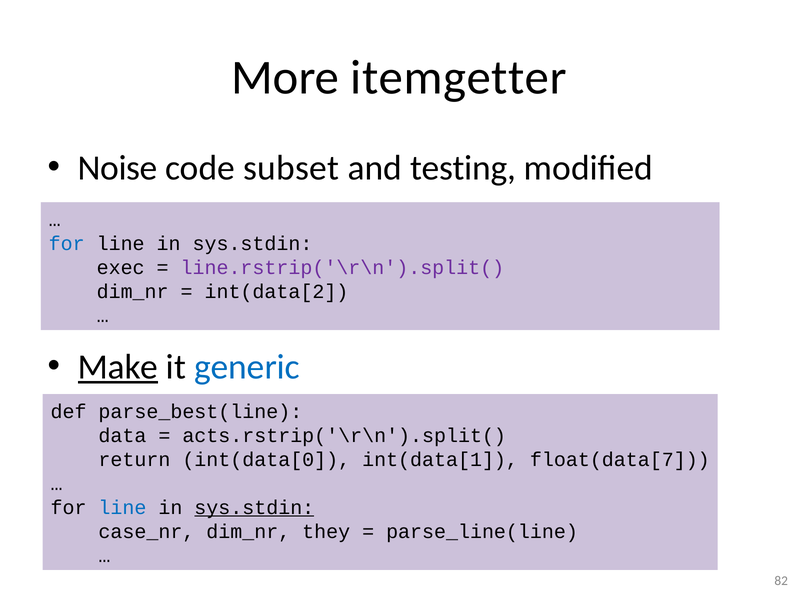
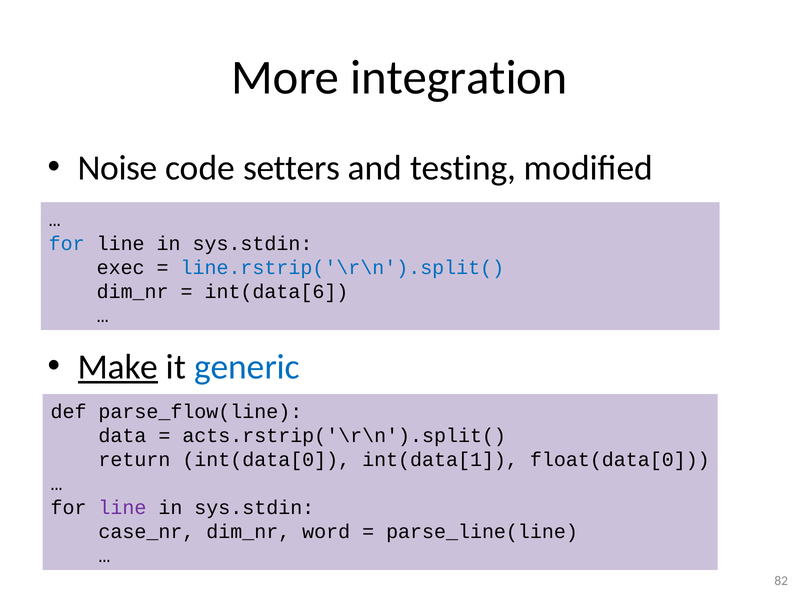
itemgetter: itemgetter -> integration
subset: subset -> setters
line.rstrip('\r\n').split( colour: purple -> blue
int(data[2: int(data[2 -> int(data[6
parse_best(line: parse_best(line -> parse_flow(line
float(data[7: float(data[7 -> float(data[0
line at (122, 507) colour: blue -> purple
sys.stdin at (254, 507) underline: present -> none
they: they -> word
